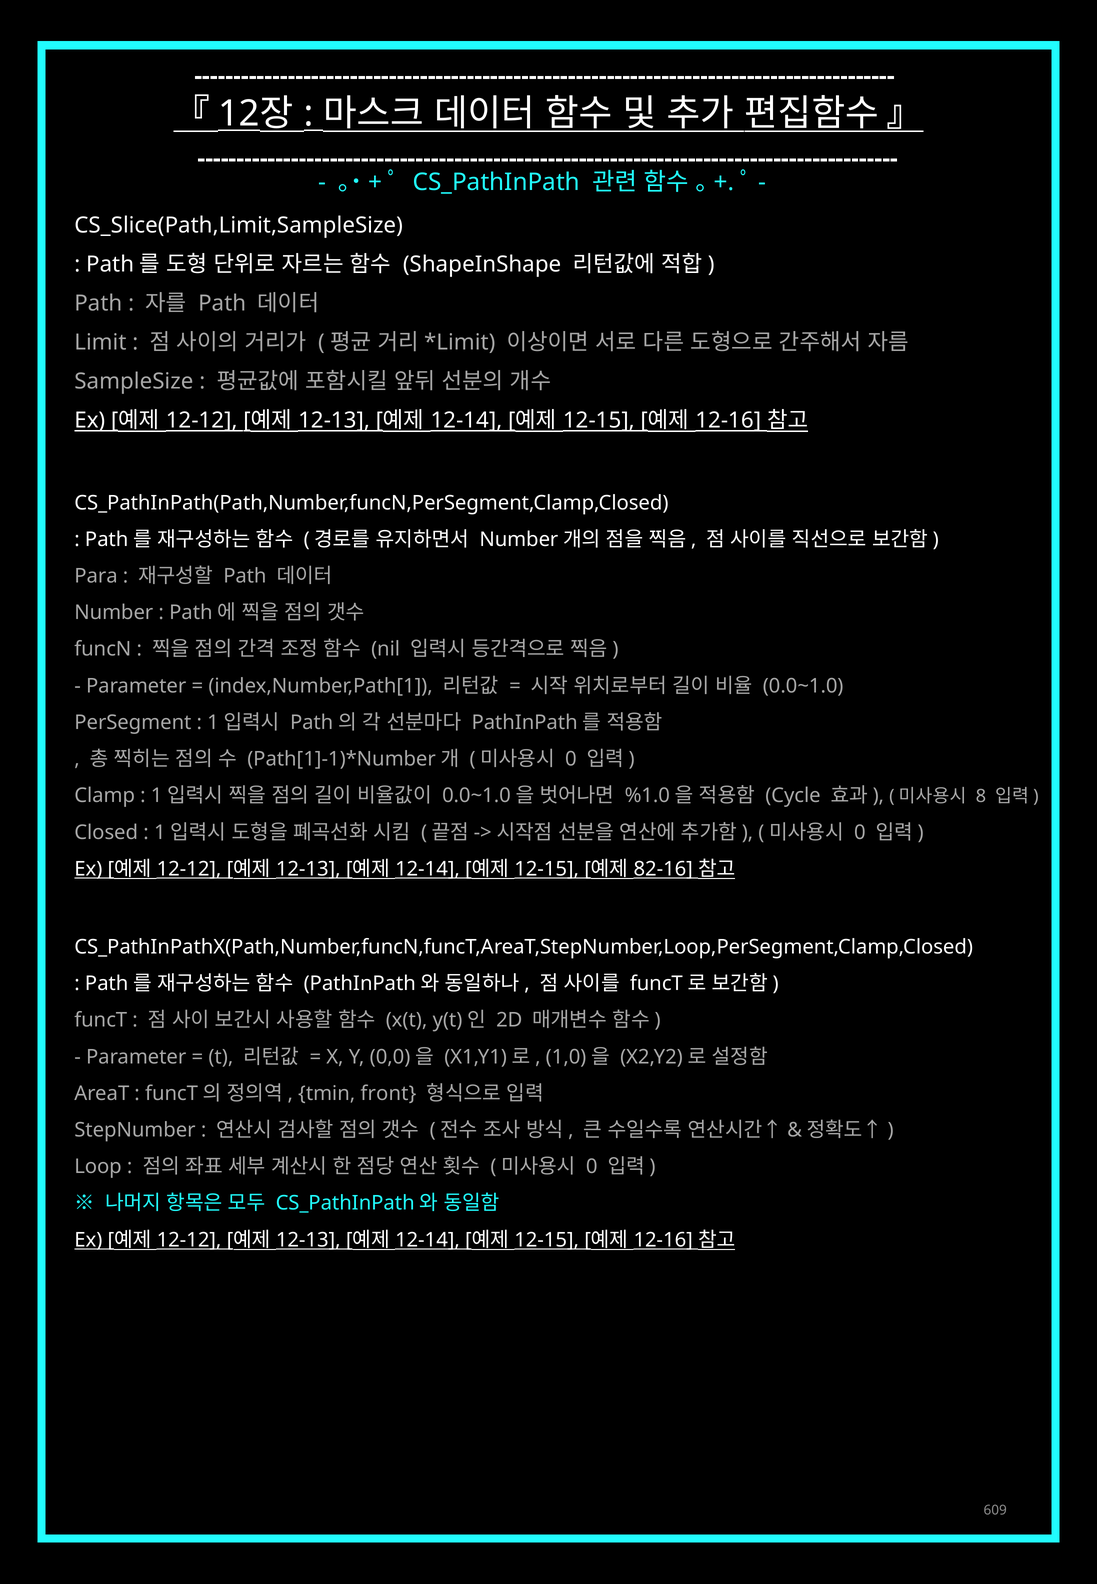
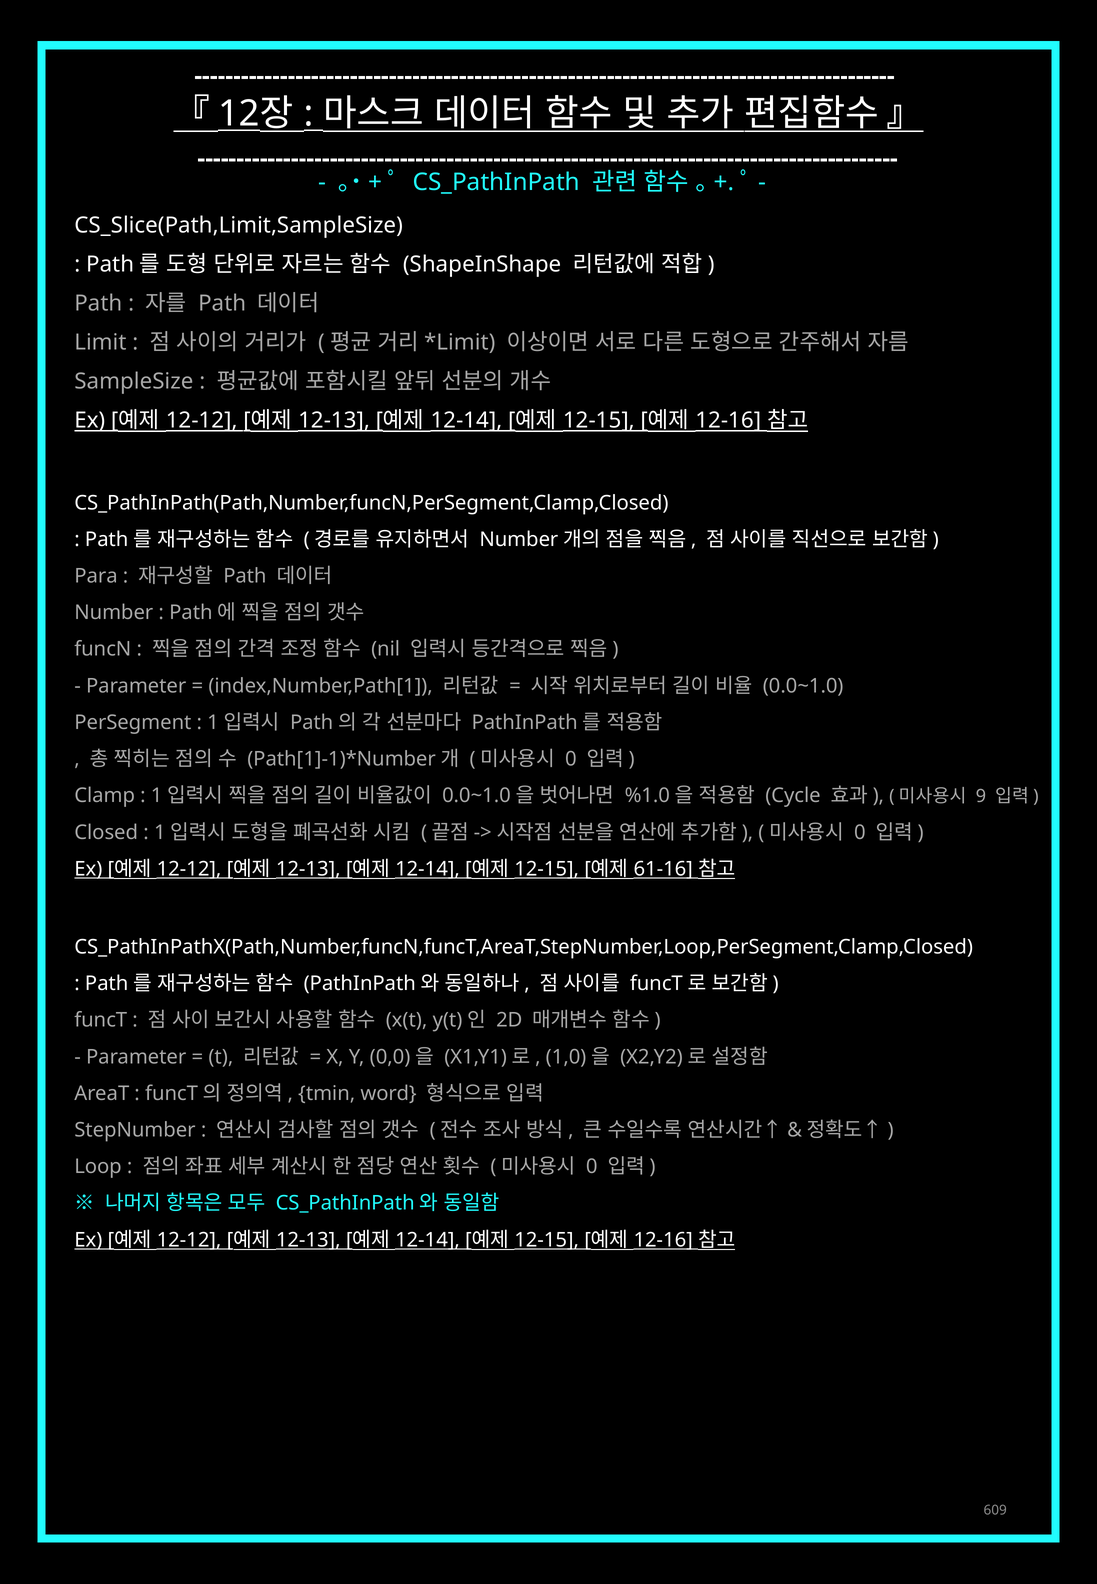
8: 8 -> 9
82-16: 82-16 -> 61-16
front: front -> word
